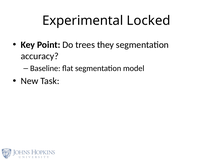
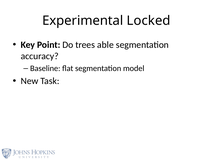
they: they -> able
